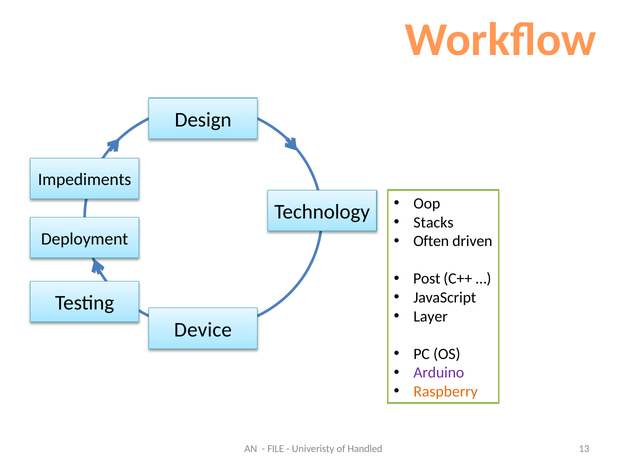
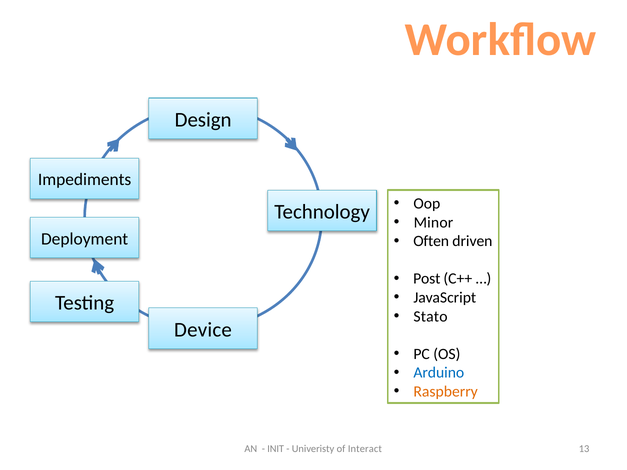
Stacks: Stacks -> Minor
Layer: Layer -> Stato
Arduino colour: purple -> blue
FILE: FILE -> INIT
Handled: Handled -> Interact
